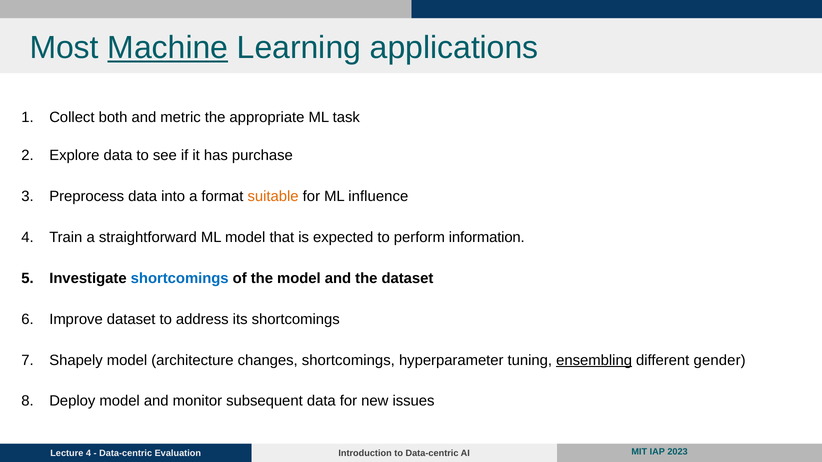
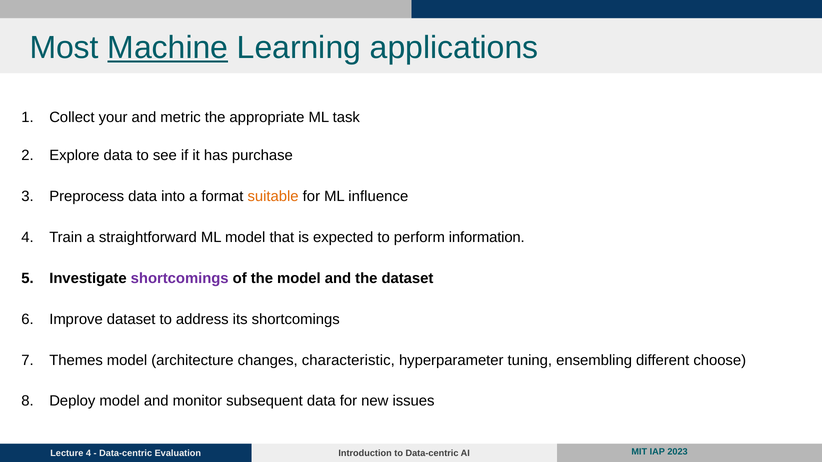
both: both -> your
shortcomings at (180, 279) colour: blue -> purple
Shapely: Shapely -> Themes
changes shortcomings: shortcomings -> characteristic
ensembling underline: present -> none
gender: gender -> choose
